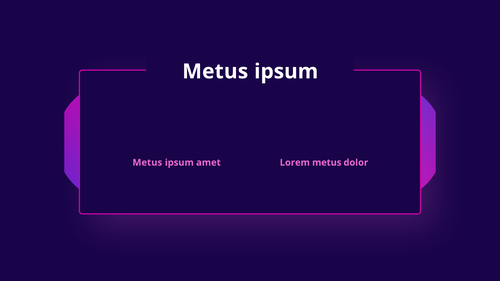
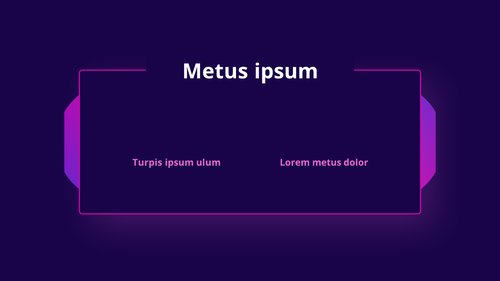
Metus at (147, 163): Metus -> Turpis
amet: amet -> ulum
